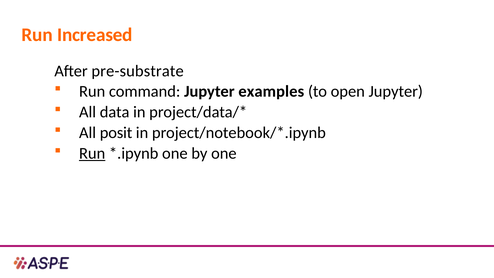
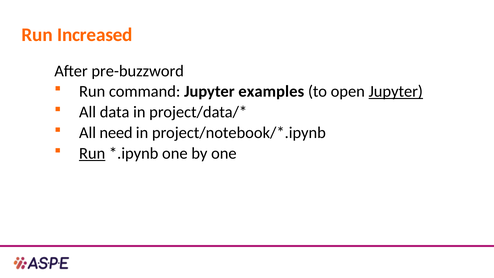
pre-substrate: pre-substrate -> pre-buzzword
Jupyter at (396, 91) underline: none -> present
posit: posit -> need
